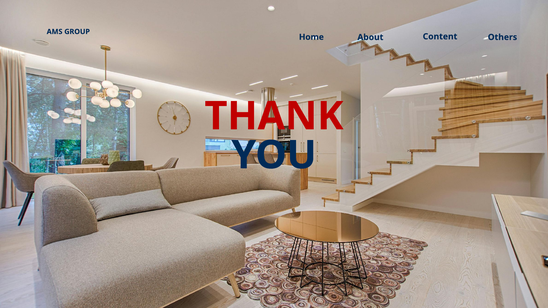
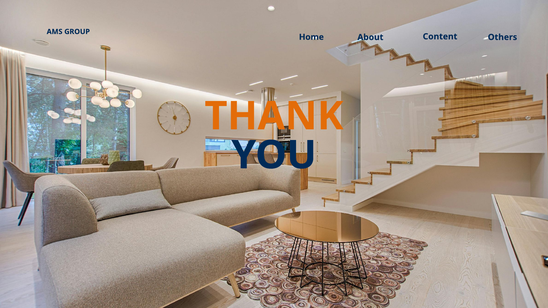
THANK colour: red -> orange
